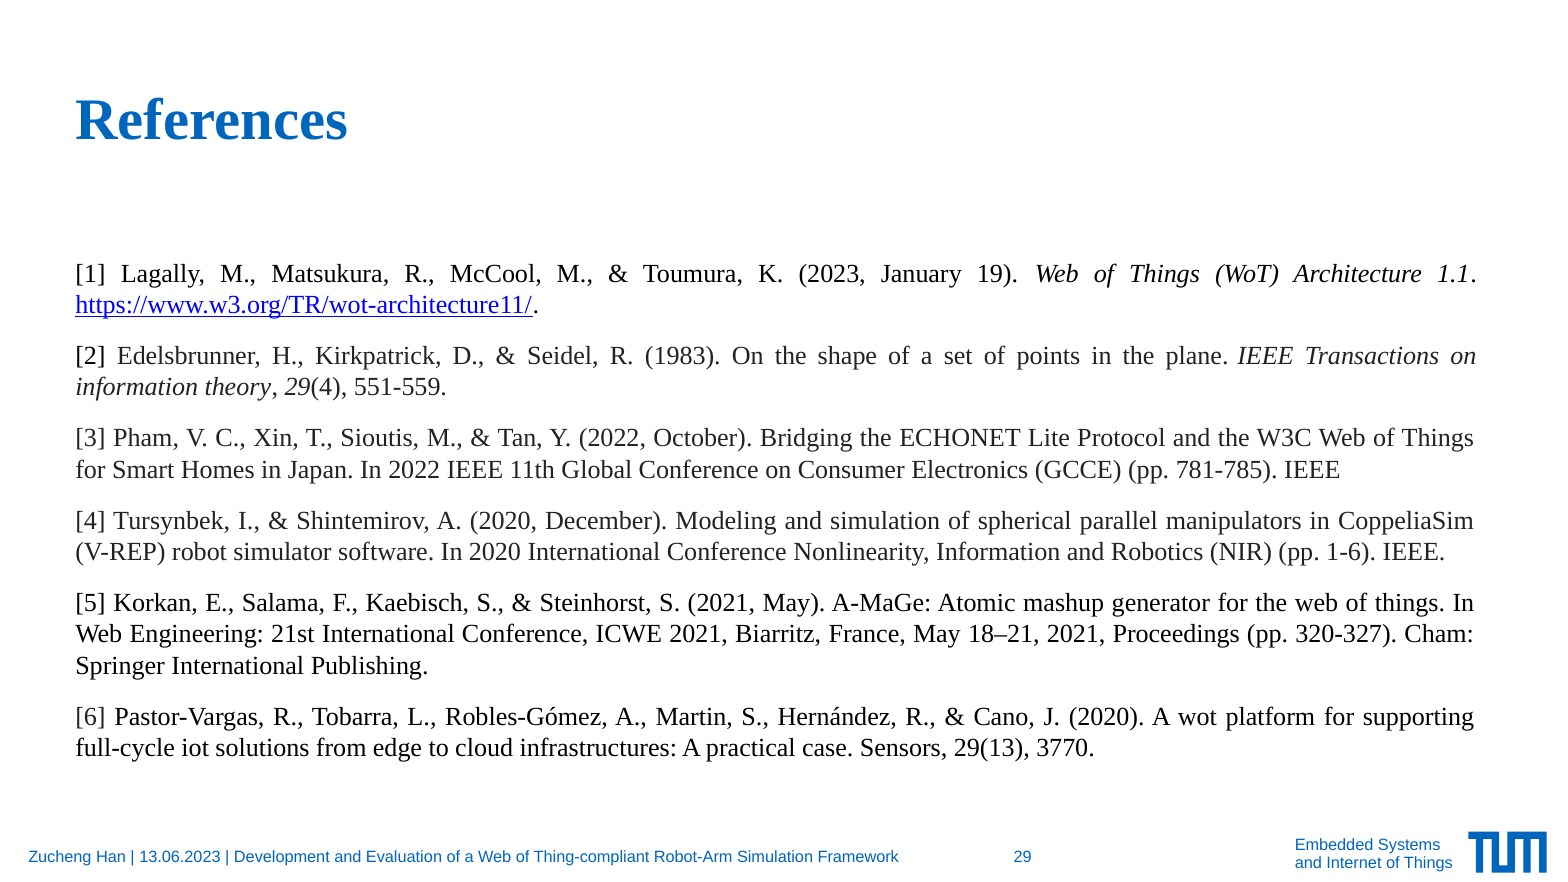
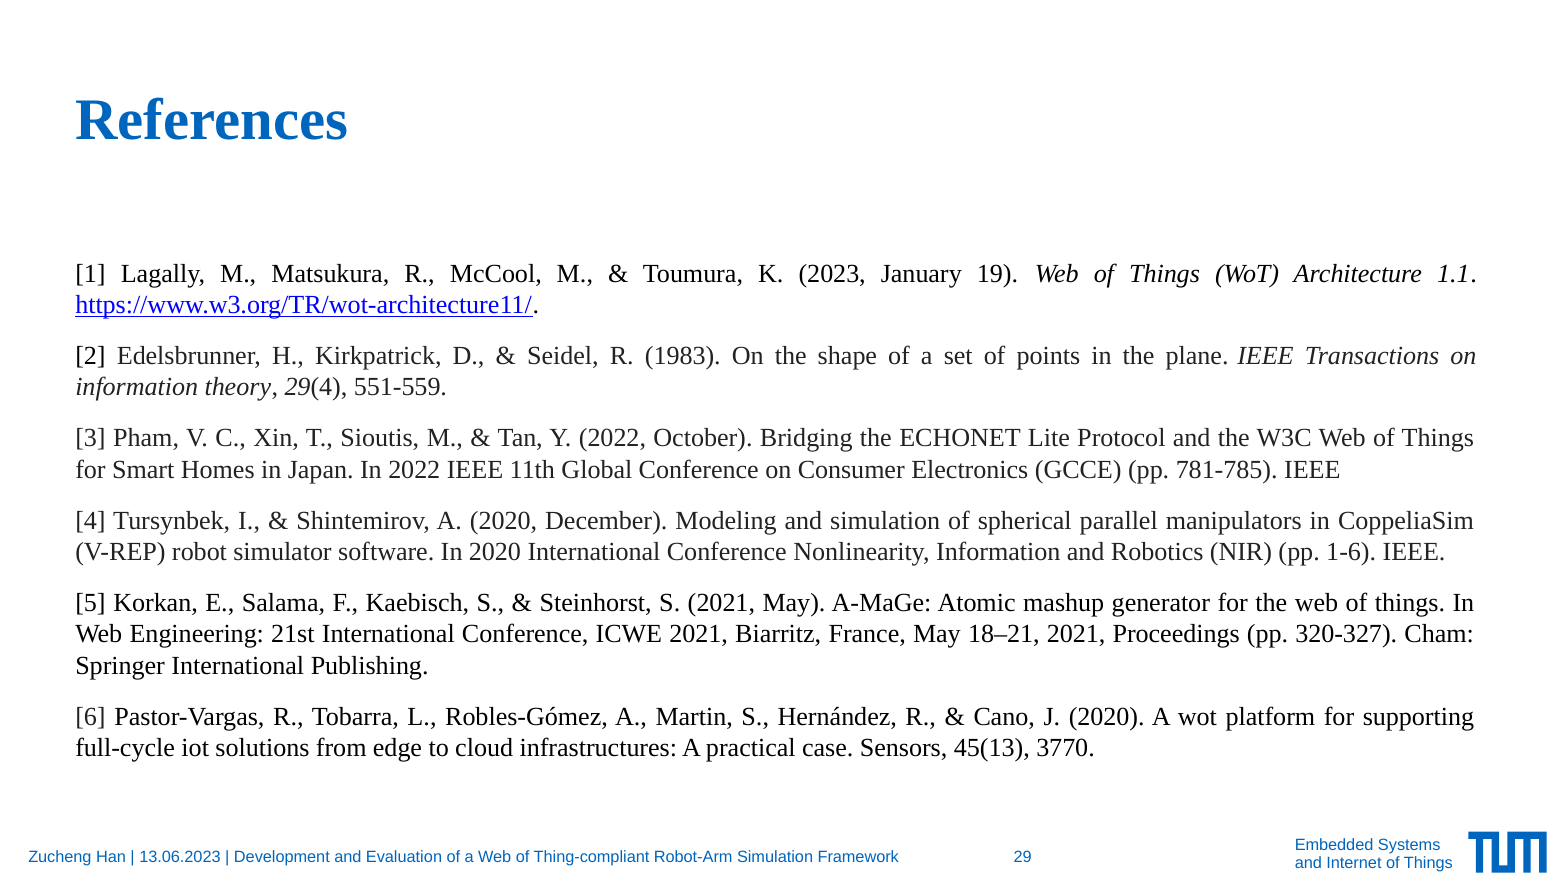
29(13: 29(13 -> 45(13
